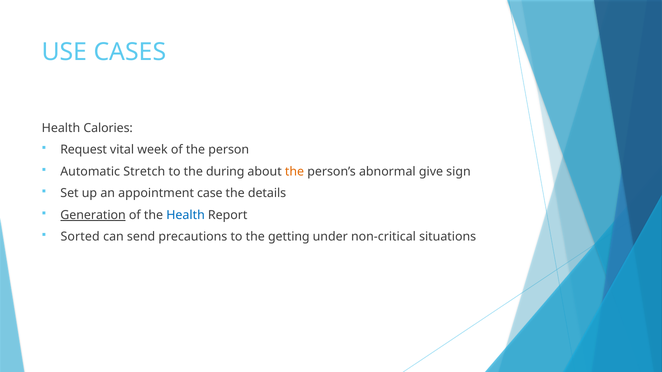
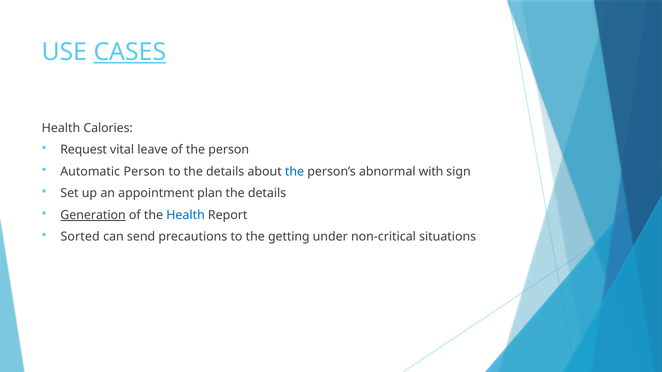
CASES underline: none -> present
week: week -> leave
Automatic Stretch: Stretch -> Person
to the during: during -> details
the at (295, 172) colour: orange -> blue
give: give -> with
case: case -> plan
